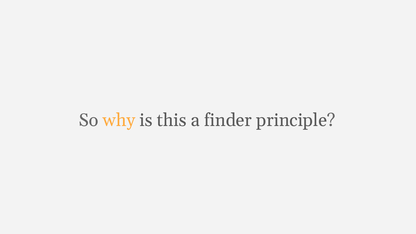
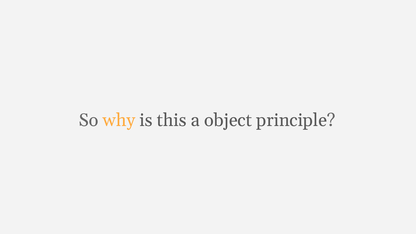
finder: finder -> object
